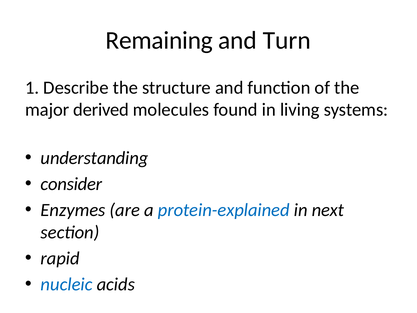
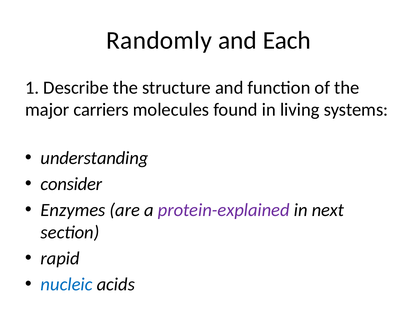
Remaining: Remaining -> Randomly
Turn: Turn -> Each
derived: derived -> carriers
protein-explained colour: blue -> purple
